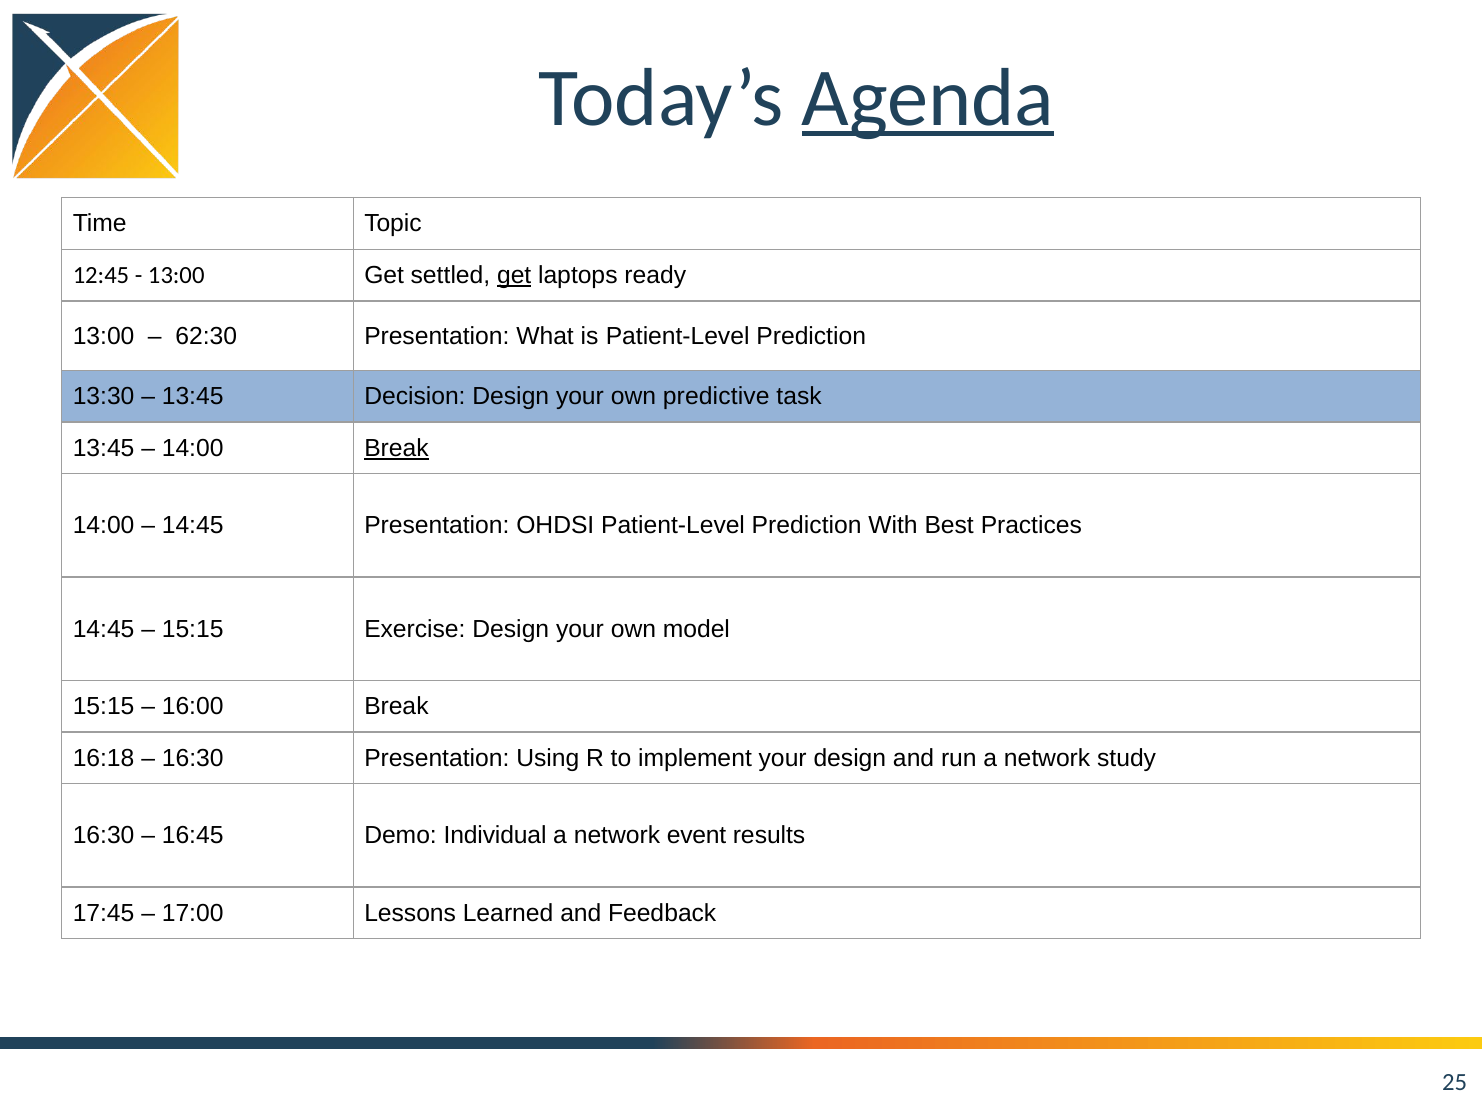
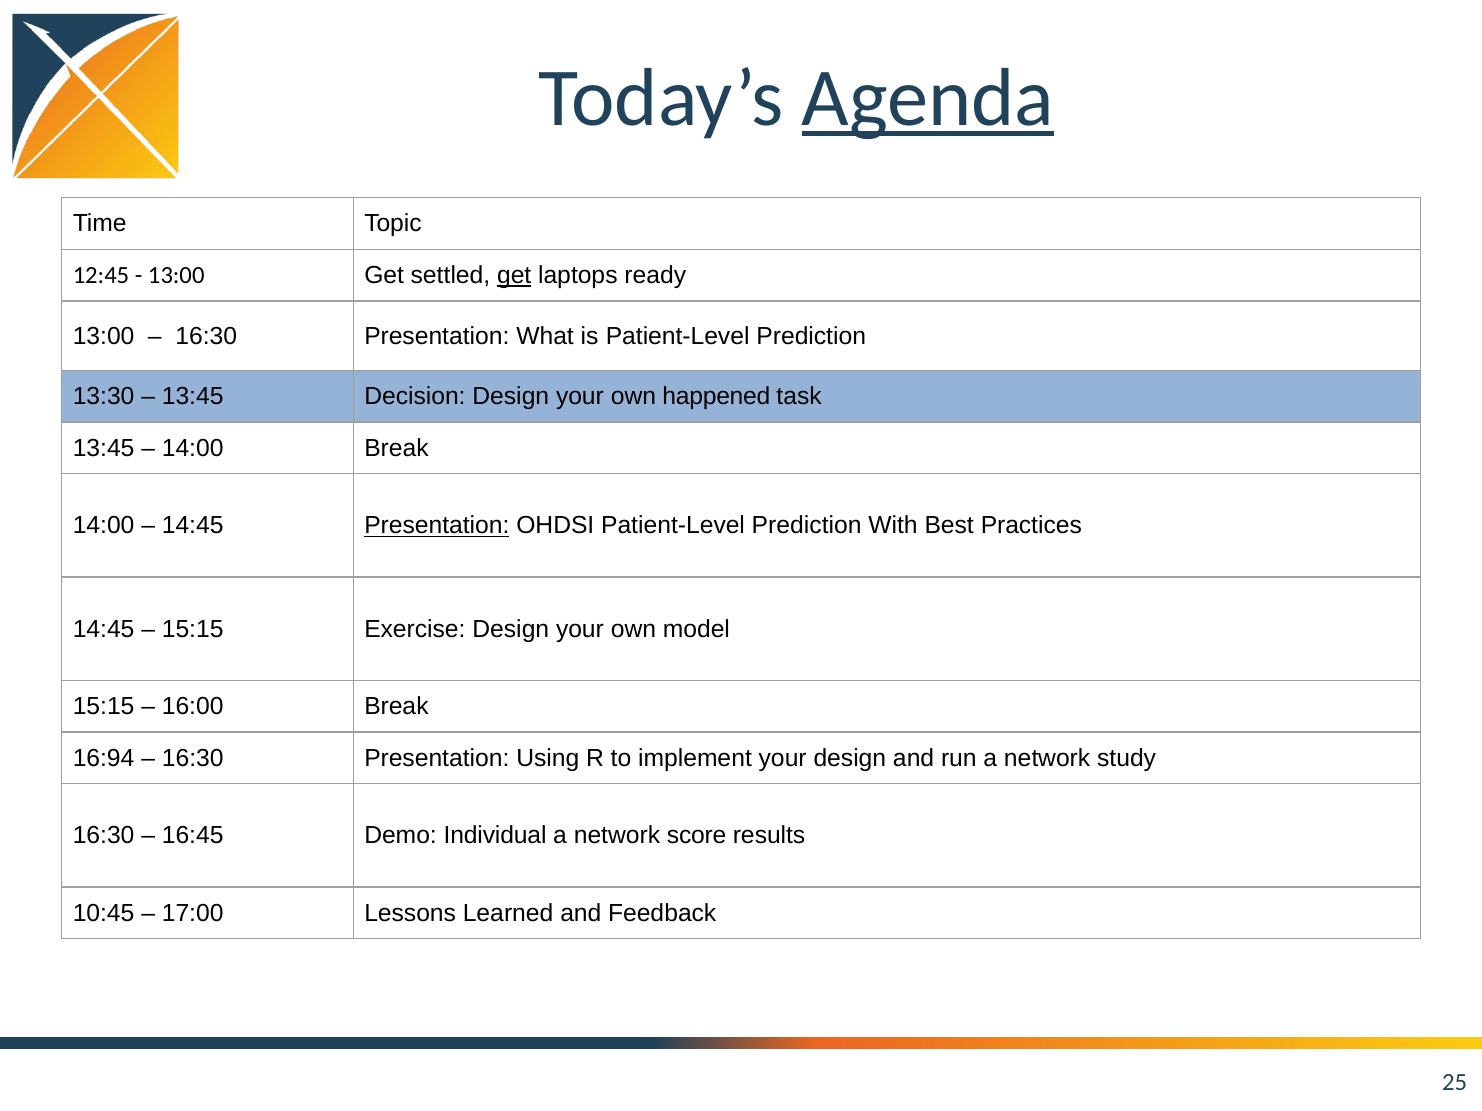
62:30 at (206, 336): 62:30 -> 16:30
predictive: predictive -> happened
Break at (396, 448) underline: present -> none
Presentation at (437, 526) underline: none -> present
16:18: 16:18 -> 16:94
event: event -> score
17:45: 17:45 -> 10:45
